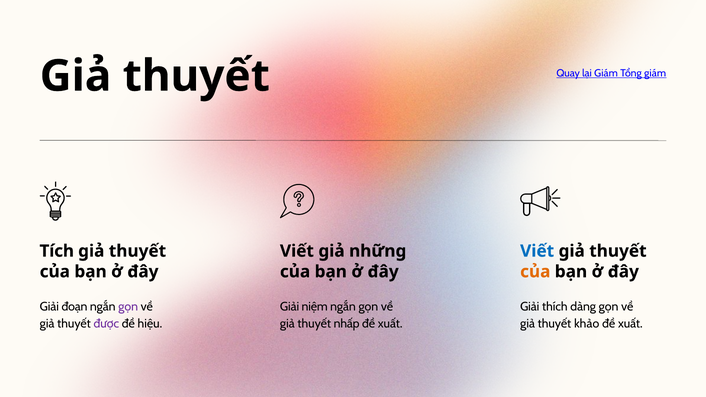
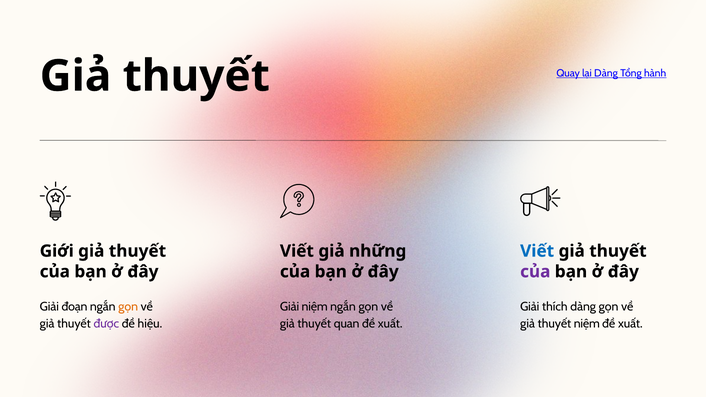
lại Giám: Giám -> Dàng
Tổng giám: giám -> hành
Tích: Tích -> Giới
của at (535, 272) colour: orange -> purple
gọn at (128, 307) colour: purple -> orange
nhấp: nhấp -> quan
thuyết khảo: khảo -> niệm
